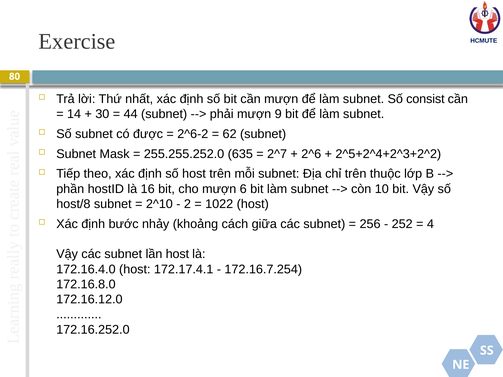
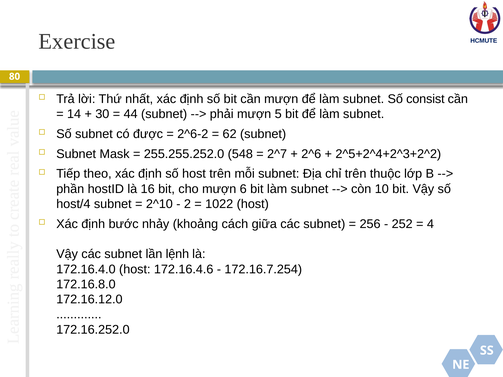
9: 9 -> 5
635: 635 -> 548
host/8: host/8 -> host/4
lần host: host -> lệnh
172.17.4.1: 172.17.4.1 -> 172.16.4.6
